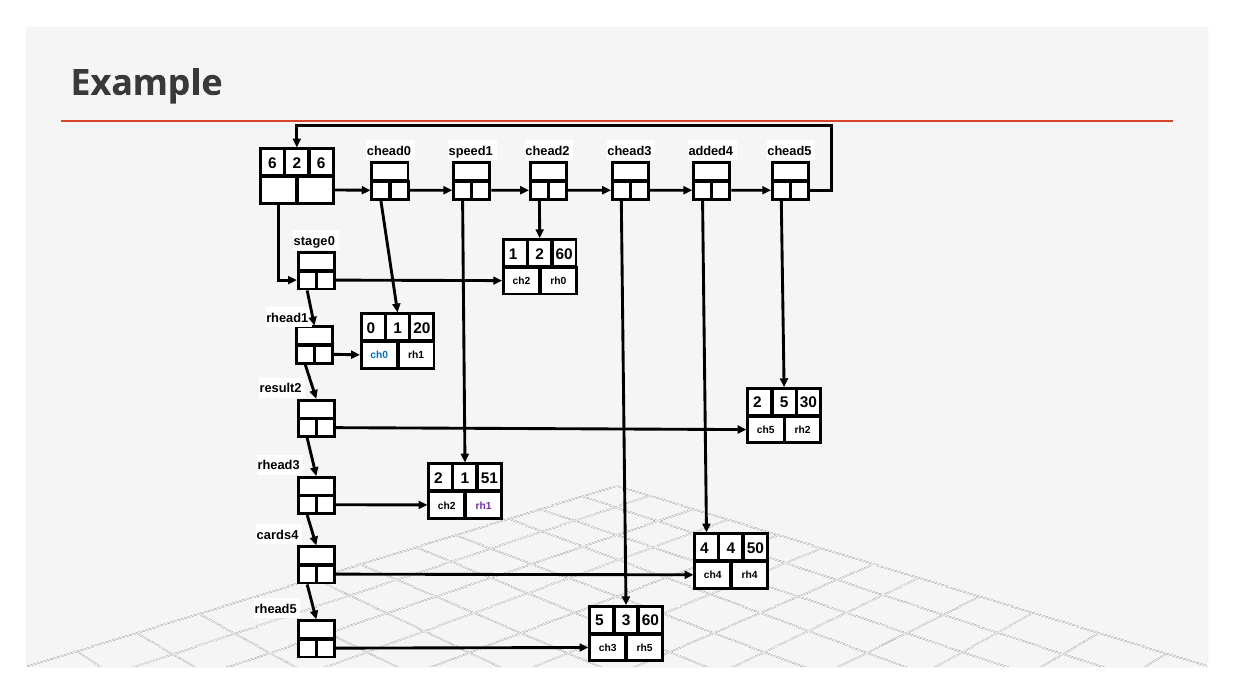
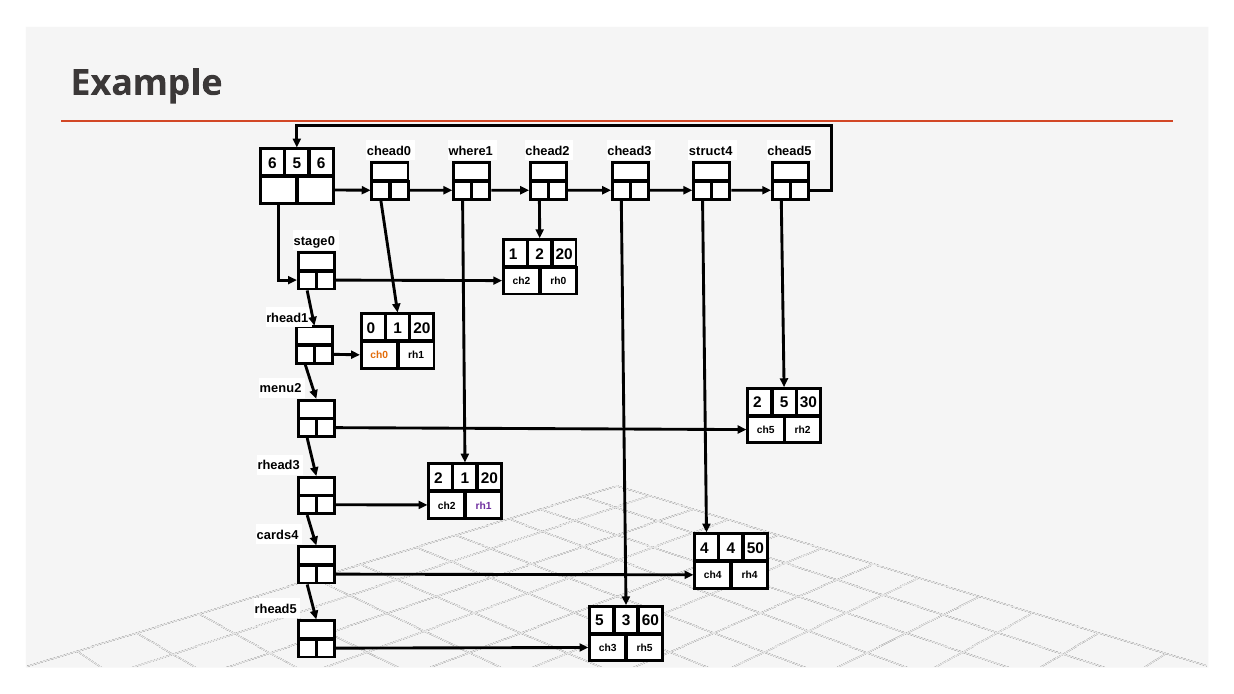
speed1: speed1 -> where1
added4: added4 -> struct4
6 2: 2 -> 5
2 60: 60 -> 20
ch0 colour: blue -> orange
result2: result2 -> menu2
51 at (489, 478): 51 -> 20
